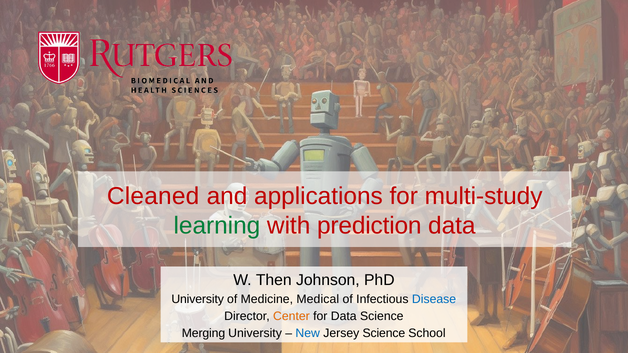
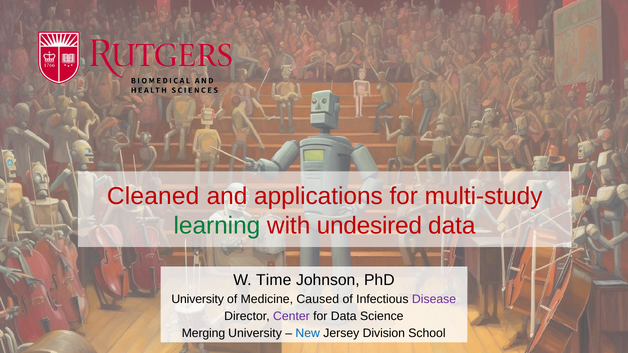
prediction: prediction -> undesired
Then: Then -> Time
Medical: Medical -> Caused
Disease colour: blue -> purple
Center colour: orange -> purple
Jersey Science: Science -> Division
